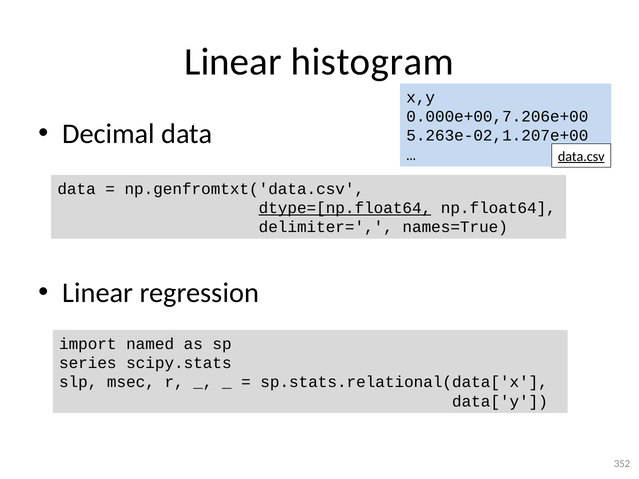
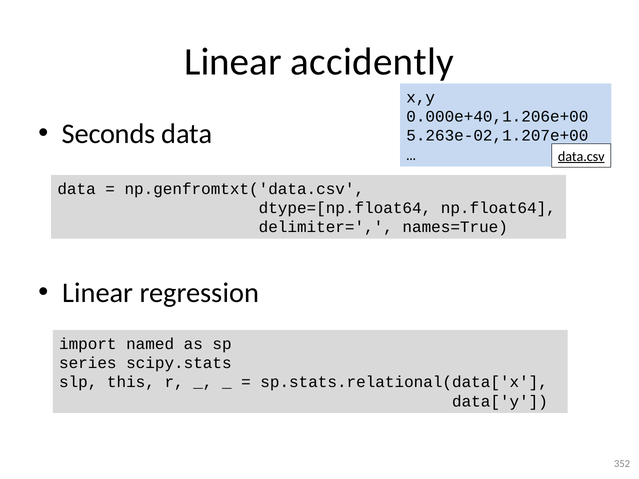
histogram: histogram -> accidently
0.000e+00,7.206e+00: 0.000e+00,7.206e+00 -> 0.000e+40,1.206e+00
Decimal: Decimal -> Seconds
dtype=[np.float64 underline: present -> none
msec: msec -> this
